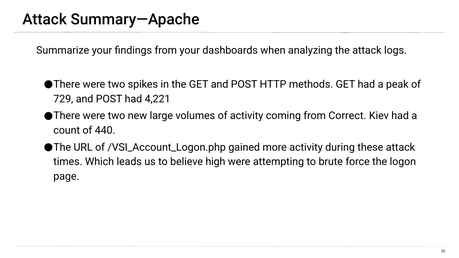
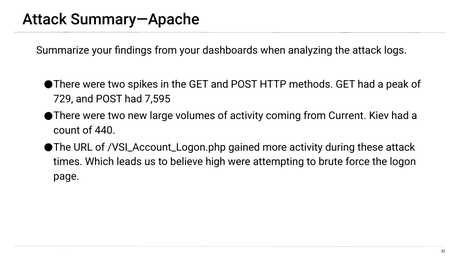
4,221: 4,221 -> 7,595
Correct: Correct -> Current
